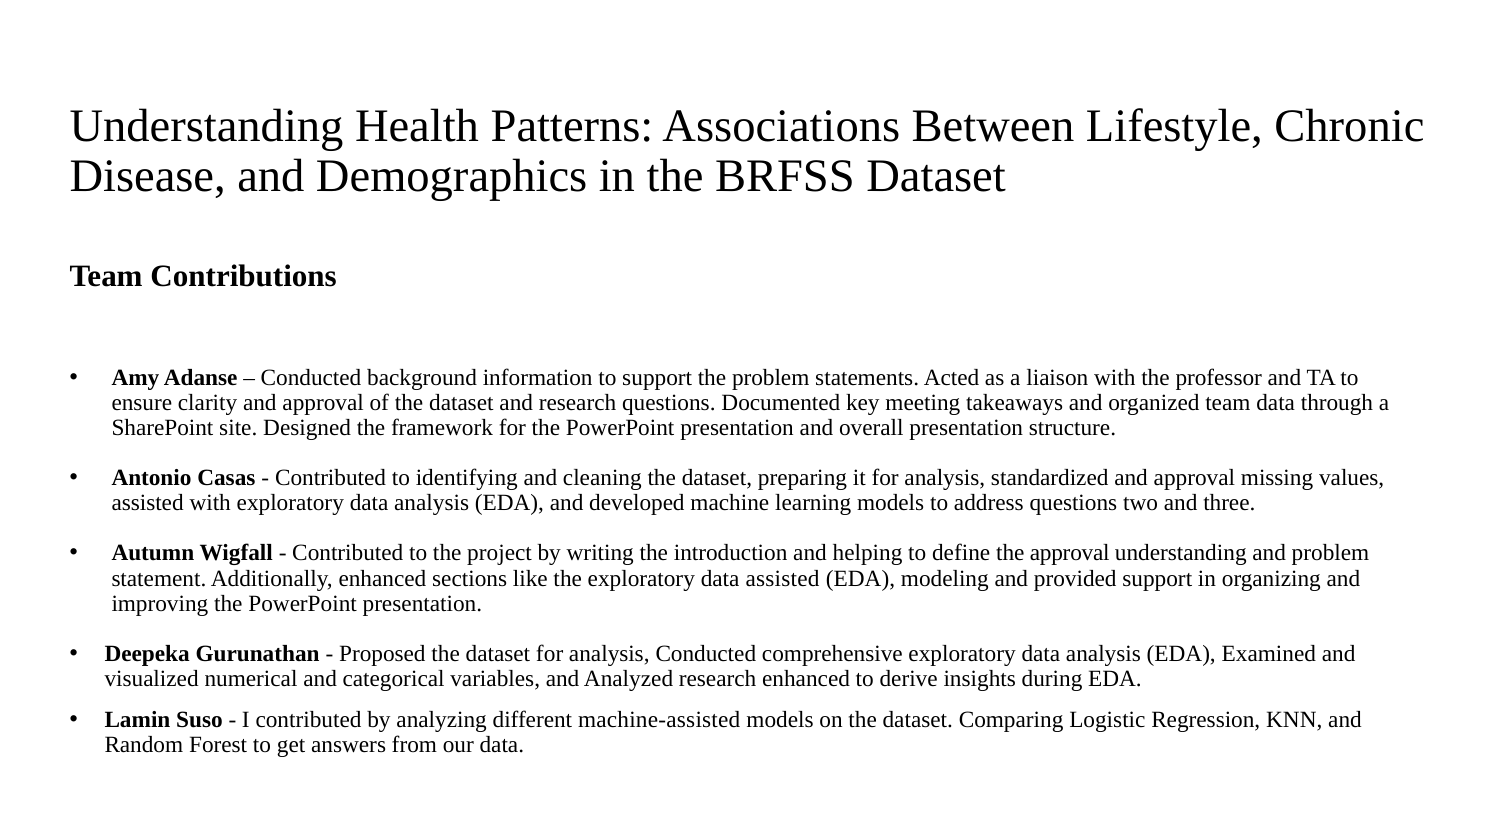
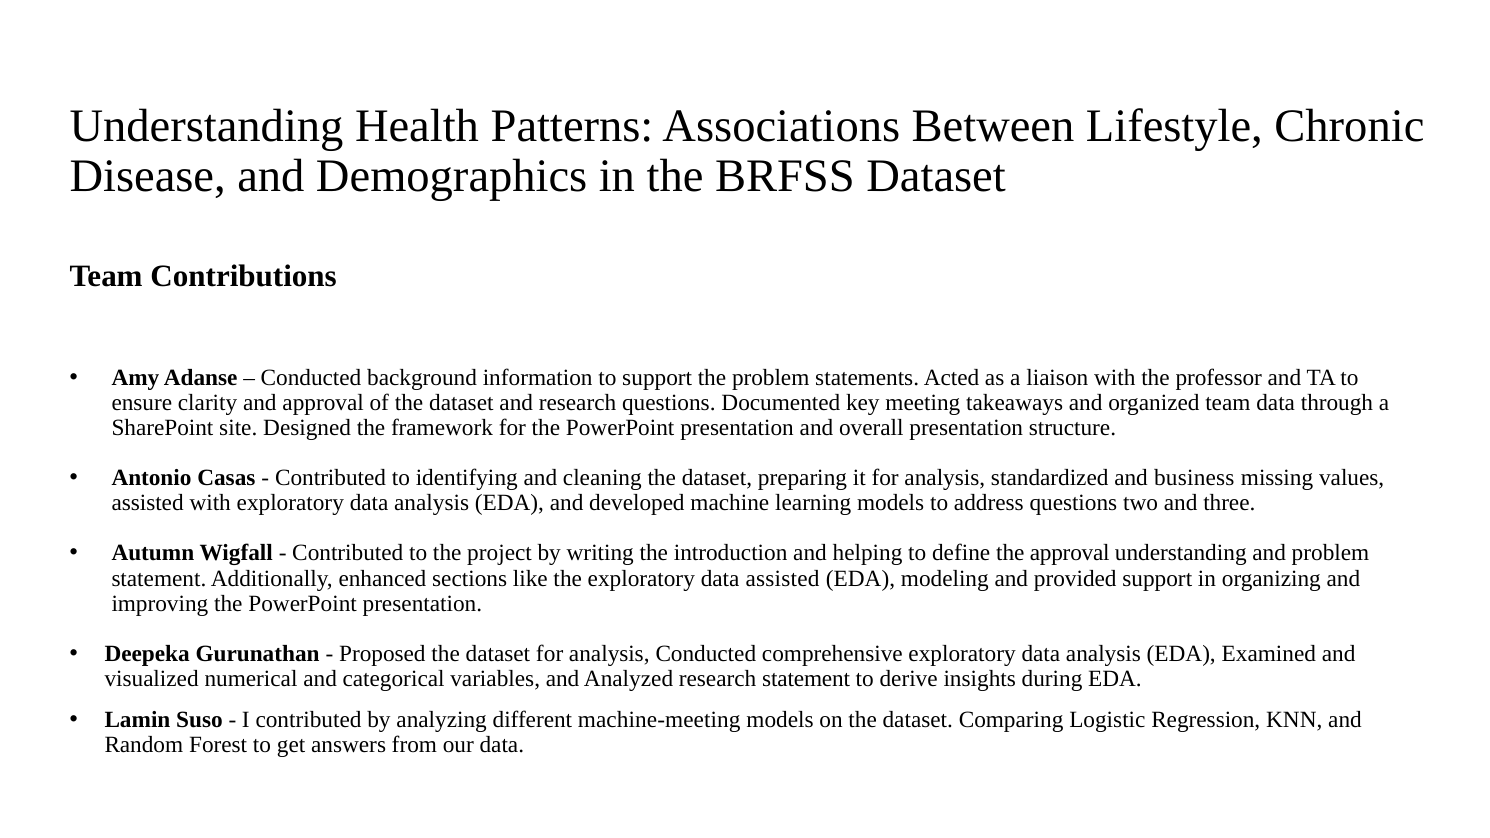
standardized and approval: approval -> business
research enhanced: enhanced -> statement
machine-assisted: machine-assisted -> machine-meeting
